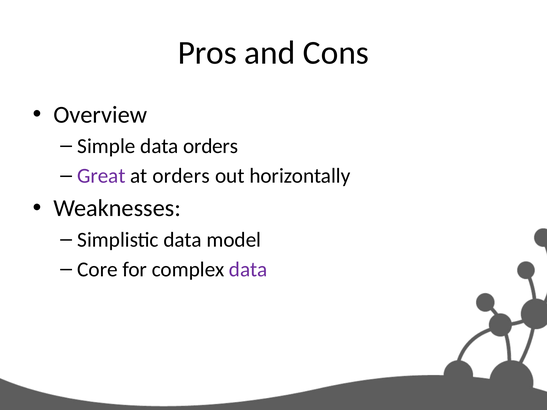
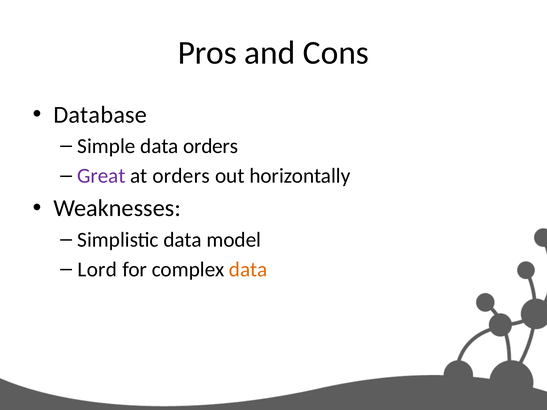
Overview: Overview -> Database
Core: Core -> Lord
data at (248, 270) colour: purple -> orange
